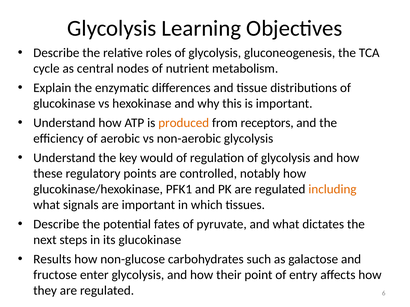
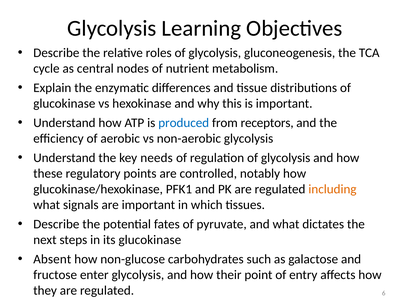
produced colour: orange -> blue
would: would -> needs
Results: Results -> Absent
